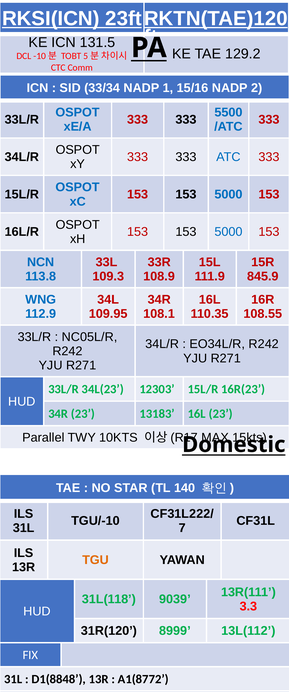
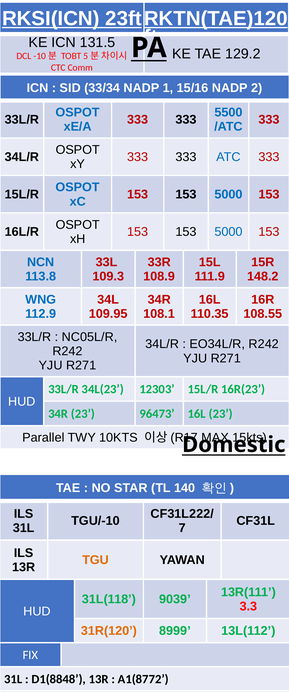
845.9: 845.9 -> 148.2
13183: 13183 -> 96473
31R(120 colour: black -> orange
